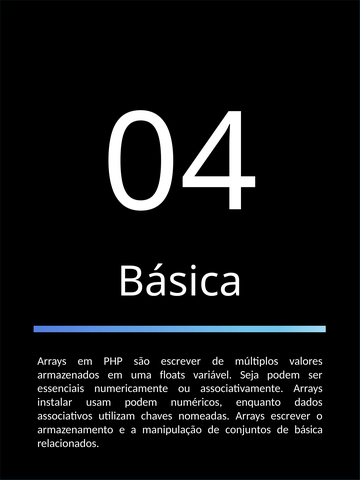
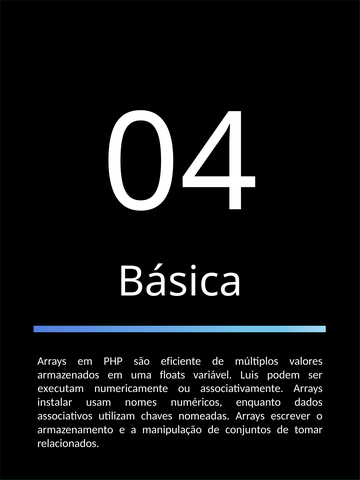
são escrever: escrever -> eficiente
variável Seja: Seja -> Luis
essenciais: essenciais -> executam
usam podem: podem -> nomes
de básica: básica -> tomar
